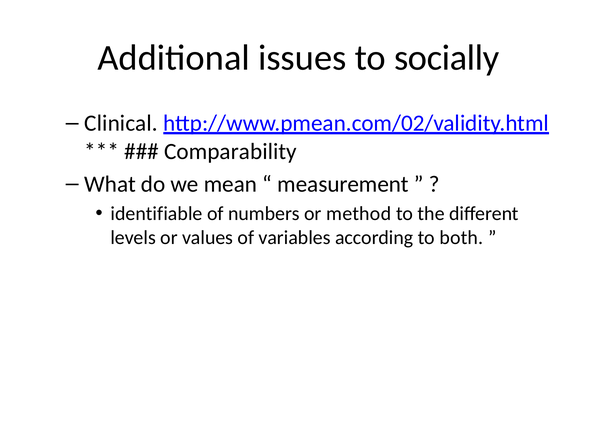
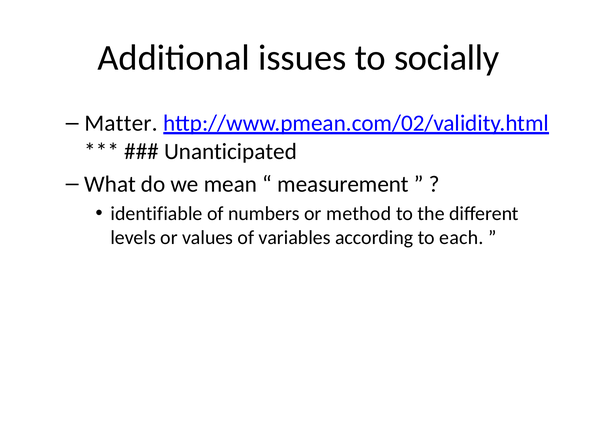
Clinical: Clinical -> Matter
Comparability: Comparability -> Unanticipated
both: both -> each
